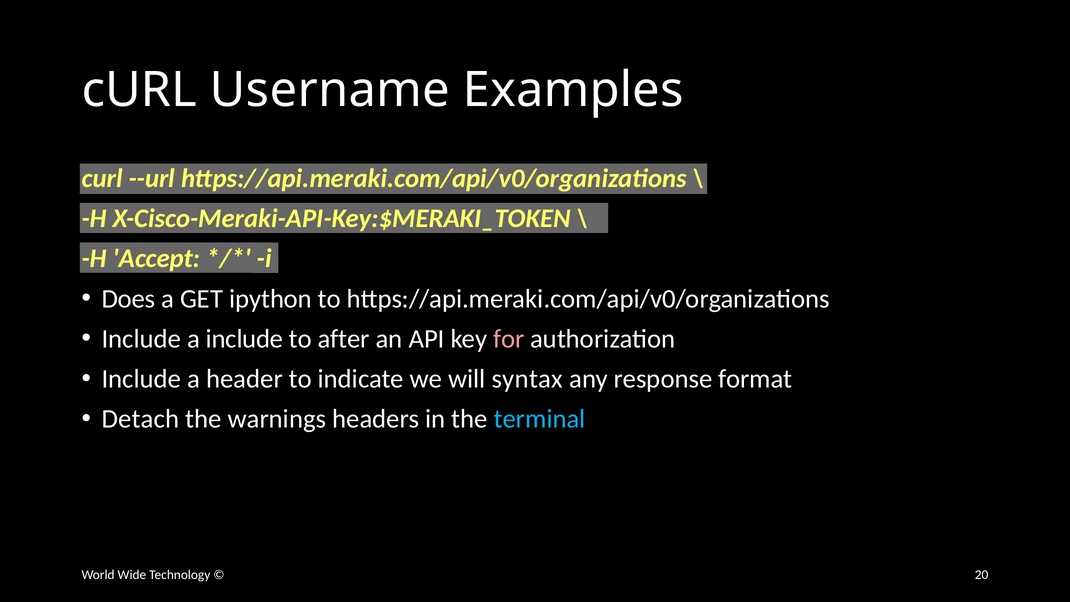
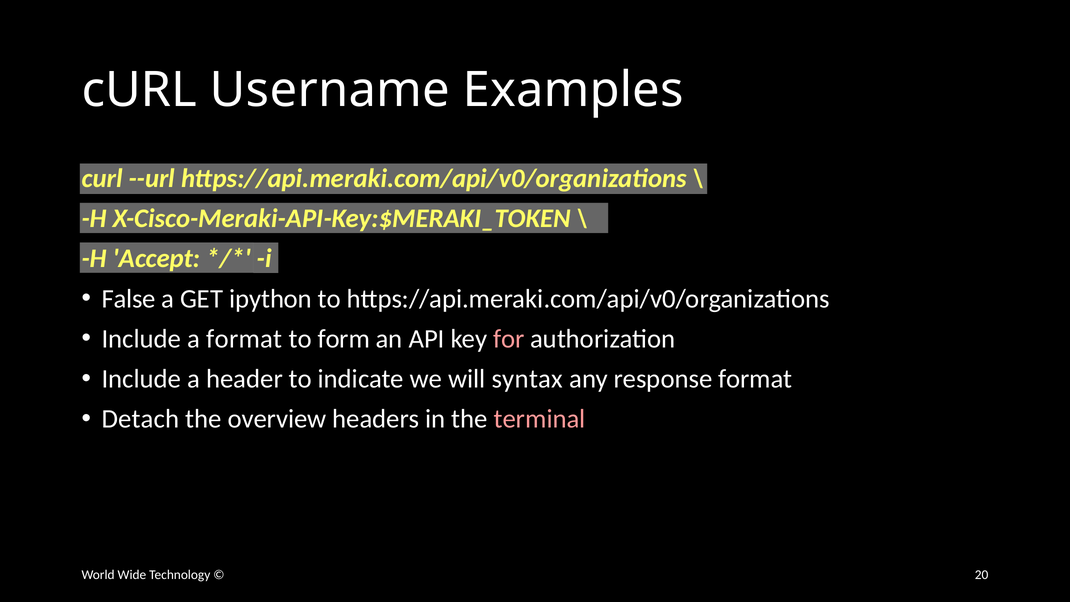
Does: Does -> False
a include: include -> format
after: after -> form
warnings: warnings -> overview
terminal colour: light blue -> pink
